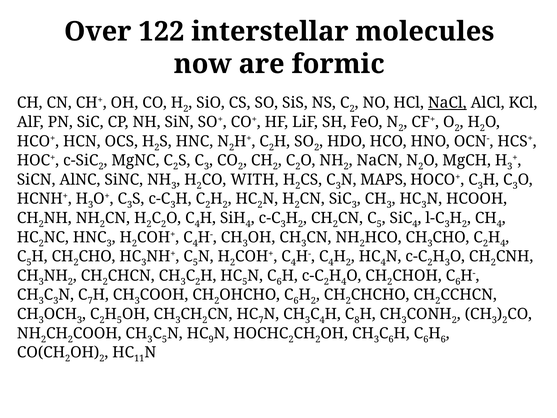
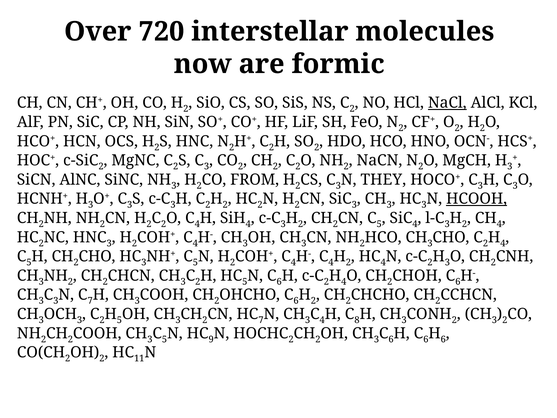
122: 122 -> 720
WITH: WITH -> FROM
MAPS: MAPS -> THEY
HCOOH underline: none -> present
